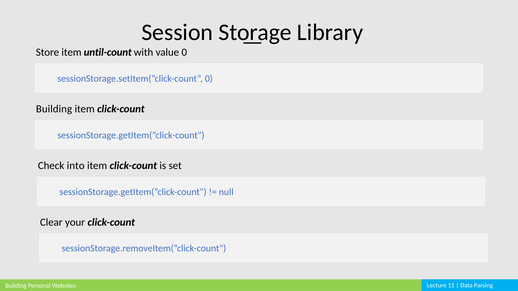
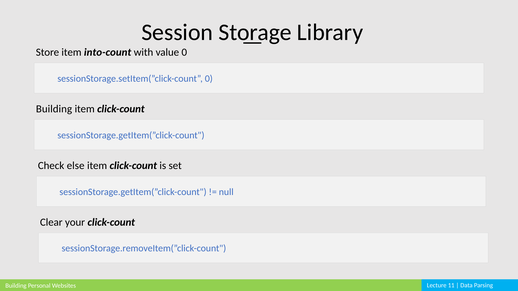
until-count: until-count -> into-count
into: into -> else
